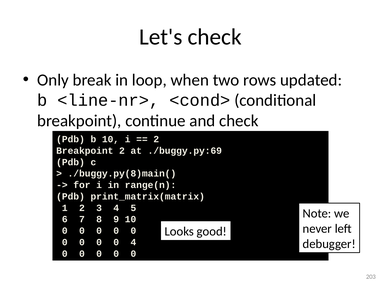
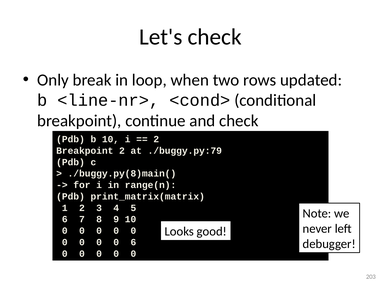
./buggy.py:69: ./buggy.py:69 -> ./buggy.py:79
0 4: 4 -> 6
